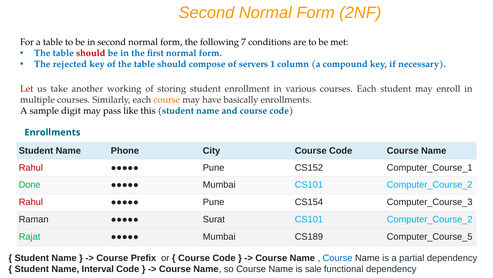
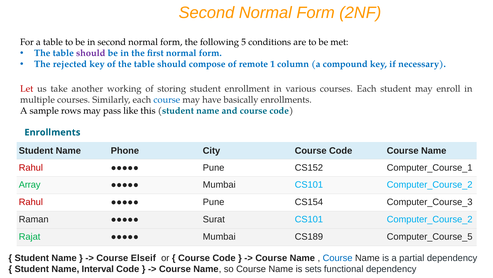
7: 7 -> 5
should at (91, 53) colour: red -> purple
servers: servers -> remote
course at (167, 100) colour: orange -> blue
digit: digit -> rows
Done: Done -> Array
Prefix: Prefix -> Elseif
sale: sale -> sets
